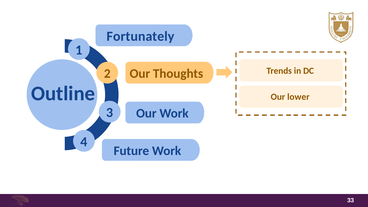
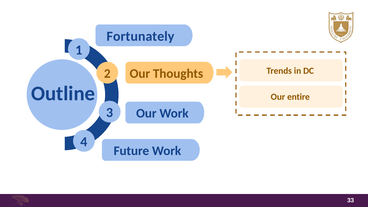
lower: lower -> entire
